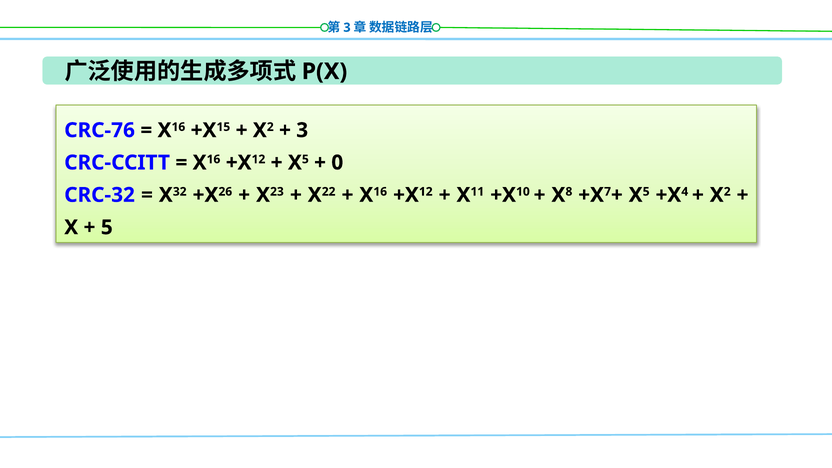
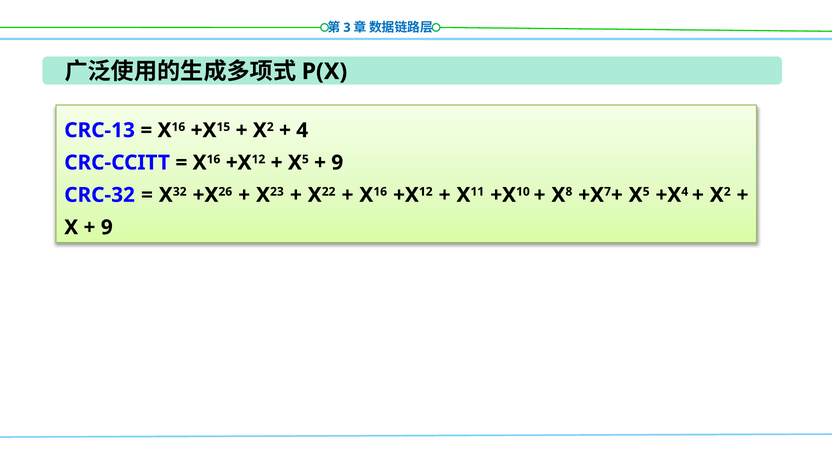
CRC-76: CRC-76 -> CRC-13
3 at (302, 130): 3 -> 4
0 at (337, 163): 0 -> 9
5 at (107, 227): 5 -> 9
